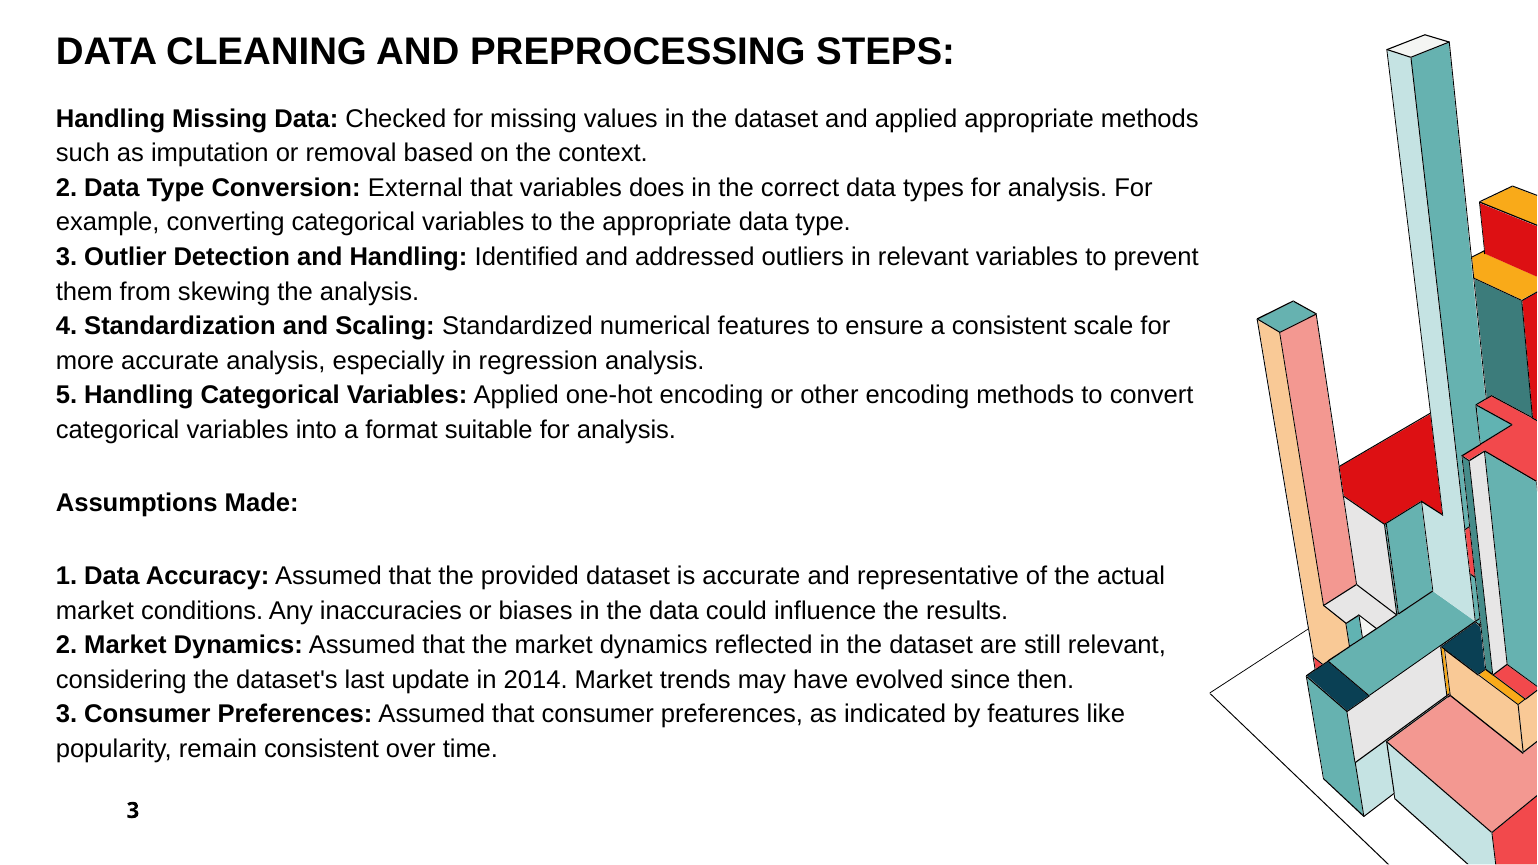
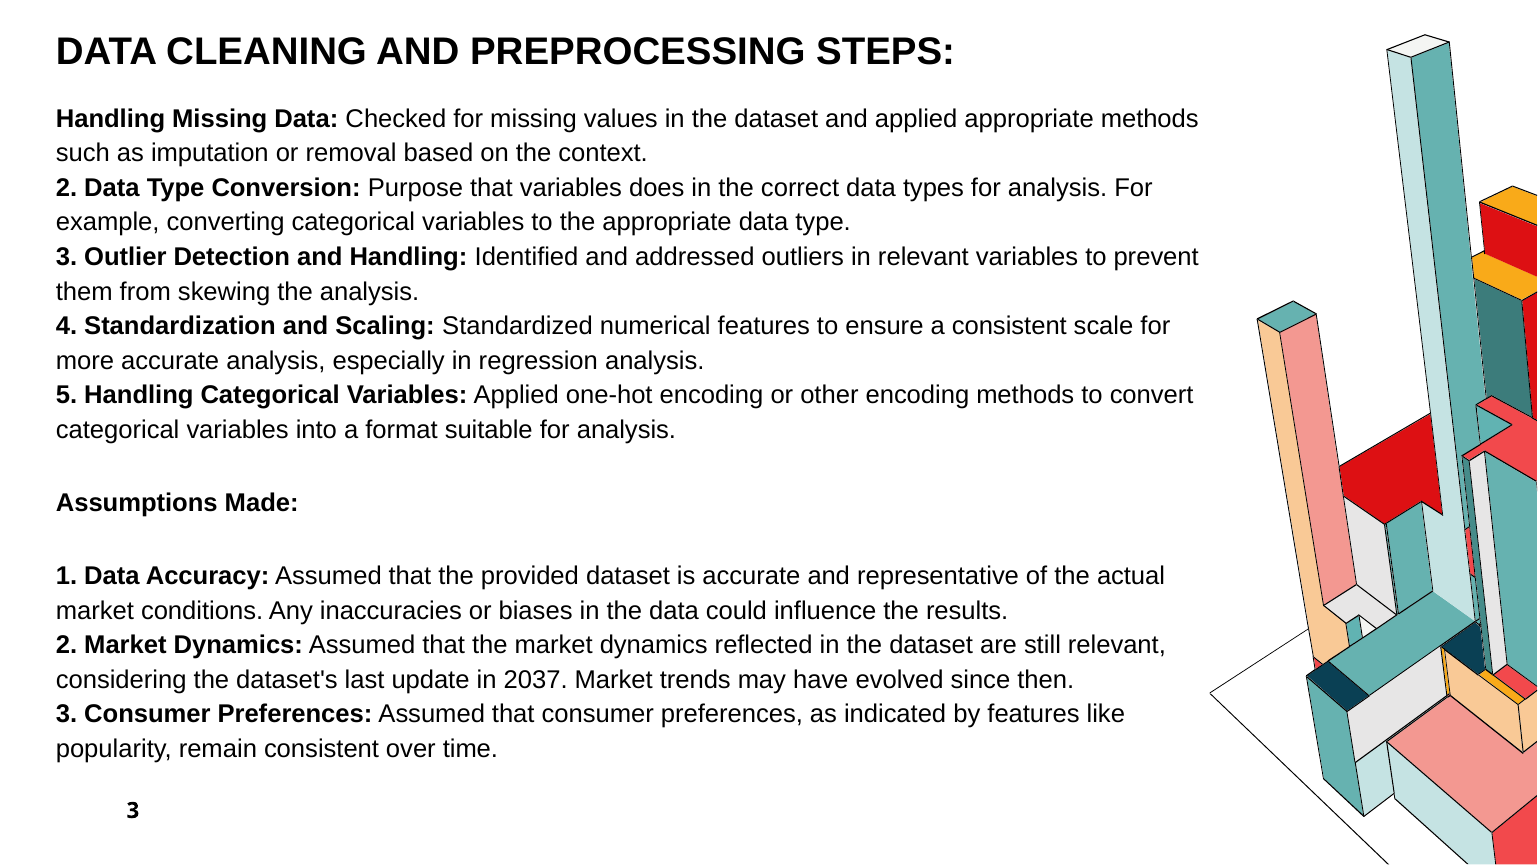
External: External -> Purpose
2014: 2014 -> 2037
